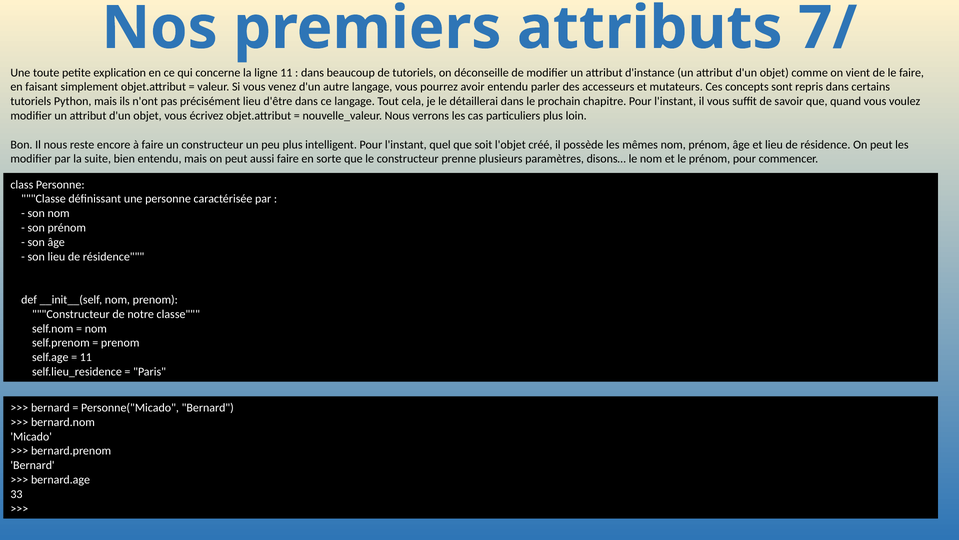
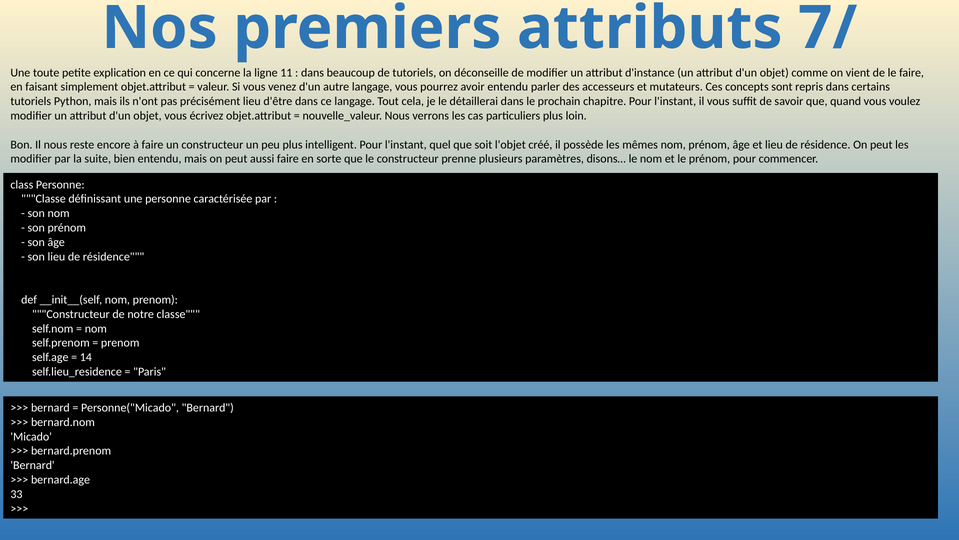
11 at (86, 357): 11 -> 14
